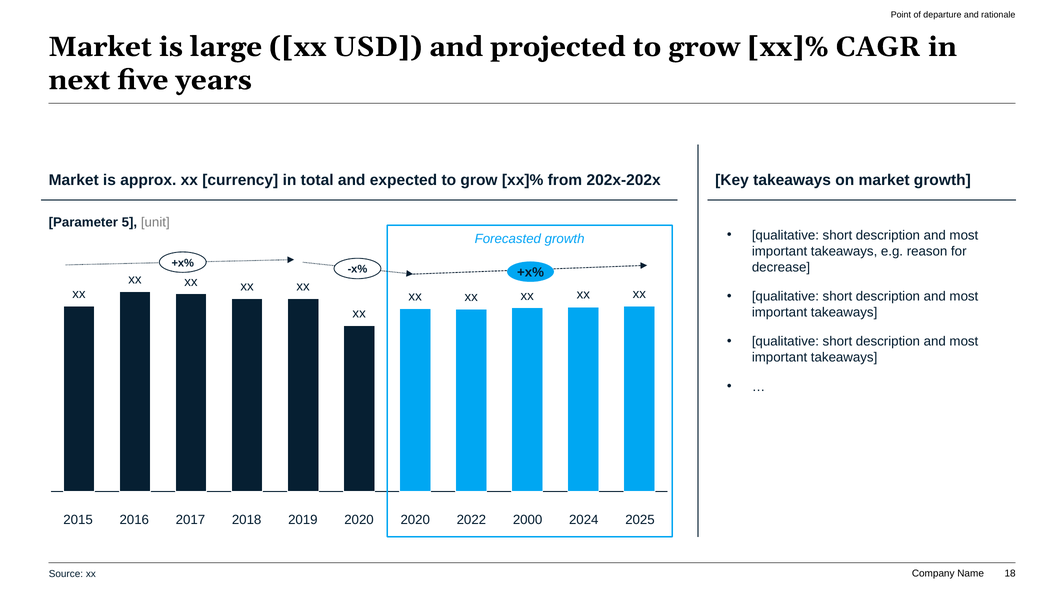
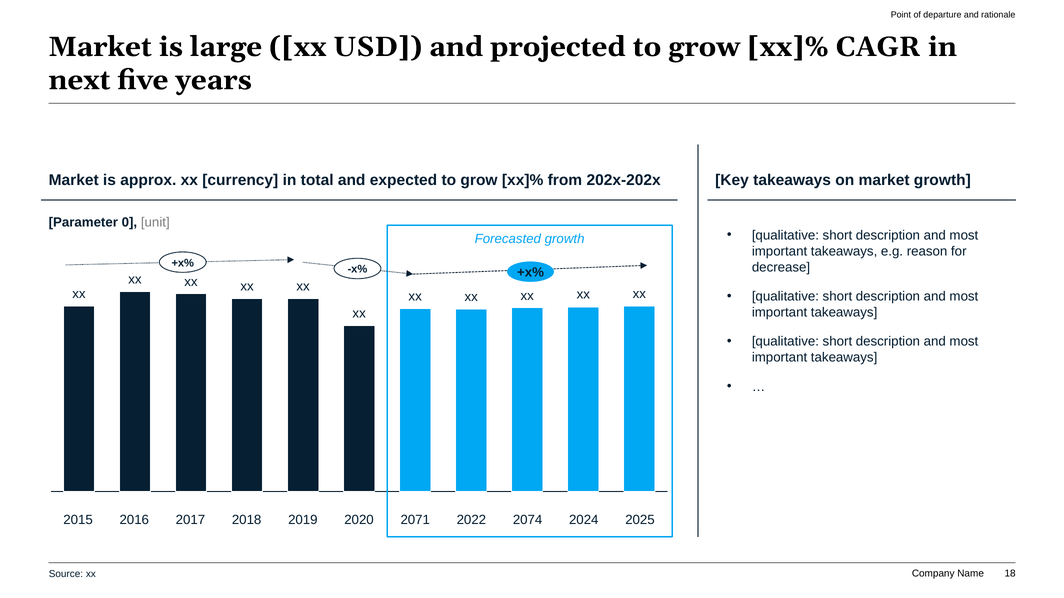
5: 5 -> 0
2017 2020: 2020 -> 2071
2000: 2000 -> 2074
